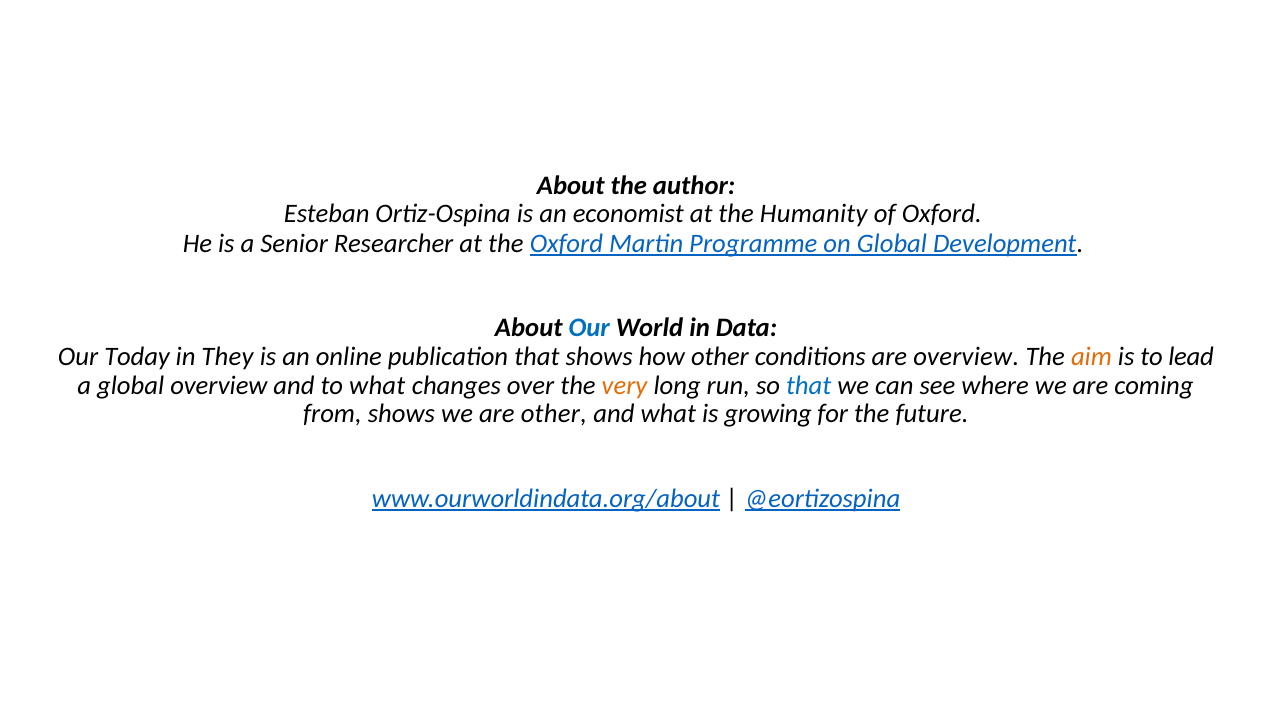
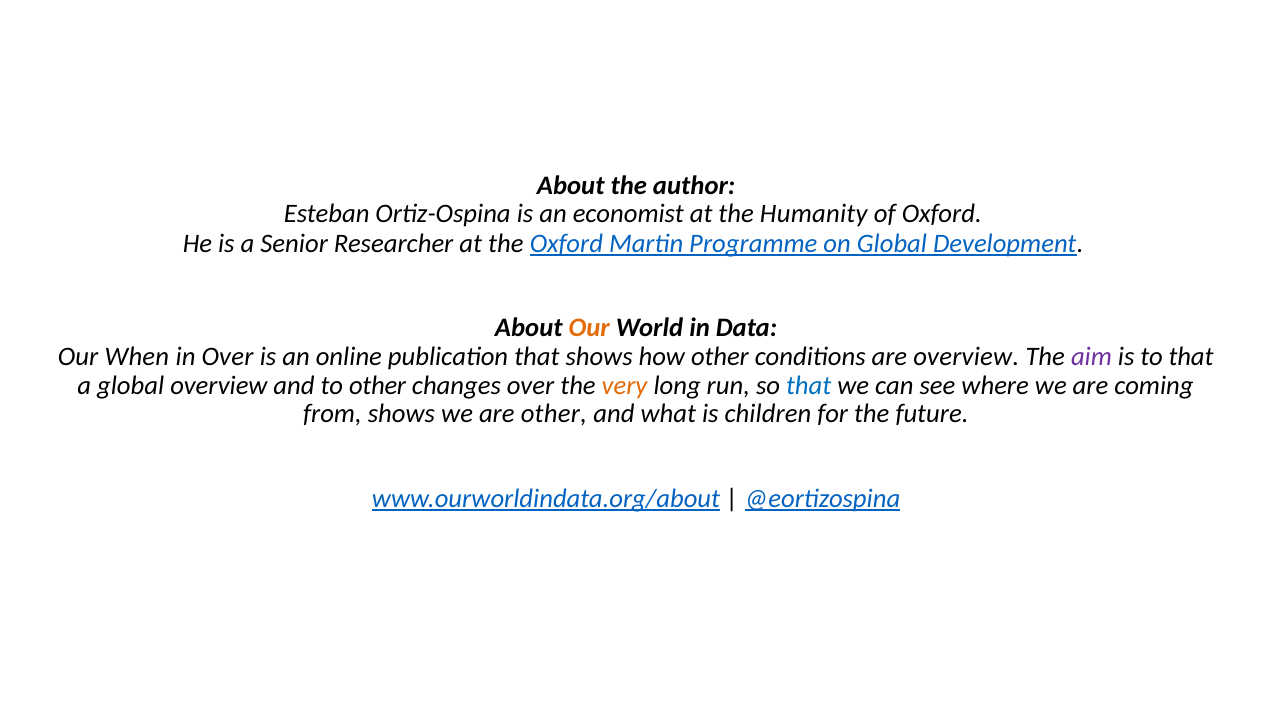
Our at (589, 328) colour: blue -> orange
Today: Today -> When
in They: They -> Over
aim colour: orange -> purple
to lead: lead -> that
to what: what -> other
growing: growing -> children
